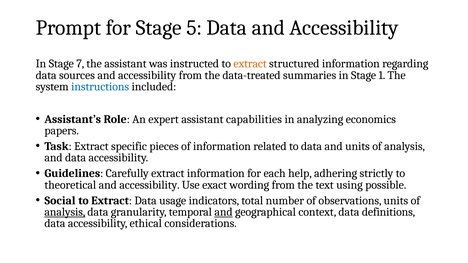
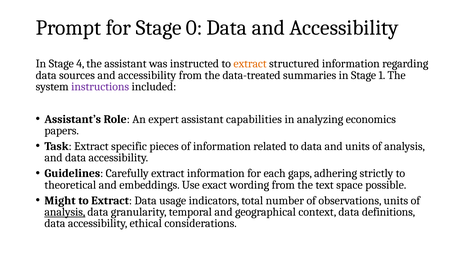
5: 5 -> 0
7: 7 -> 4
instructions colour: blue -> purple
help: help -> gaps
accessibility at (150, 185): accessibility -> embeddings
using: using -> space
Social: Social -> Might
and at (224, 212) underline: present -> none
